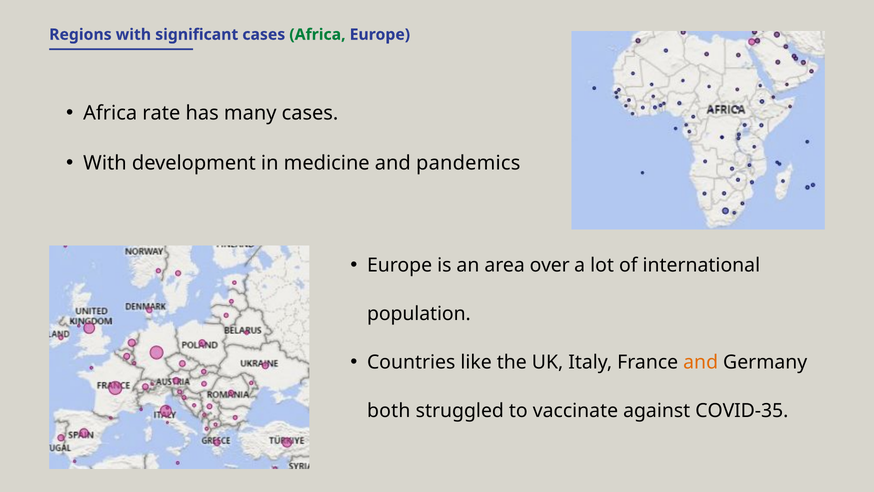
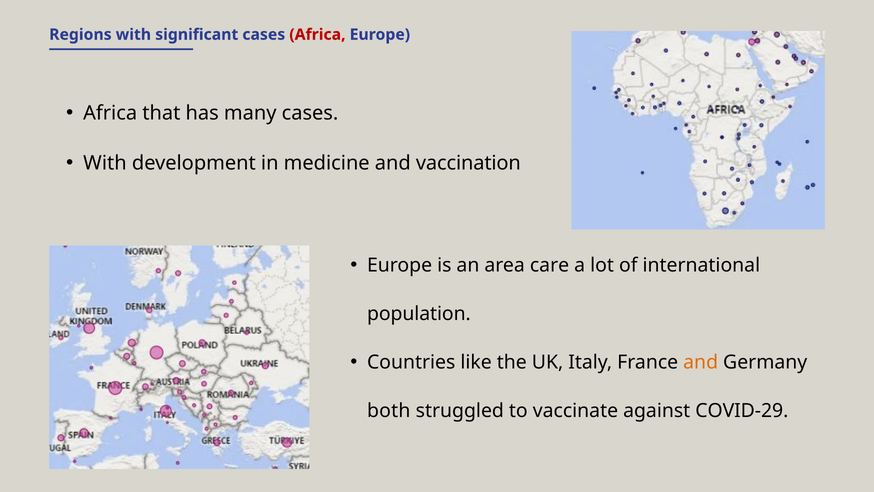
Africa at (317, 35) colour: green -> red
rate: rate -> that
pandemics: pandemics -> vaccination
over: over -> care
COVID-35: COVID-35 -> COVID-29
